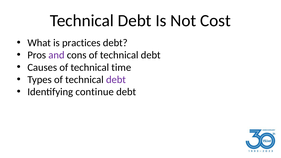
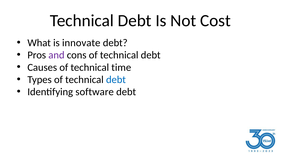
practices: practices -> innovate
debt at (116, 80) colour: purple -> blue
continue: continue -> software
